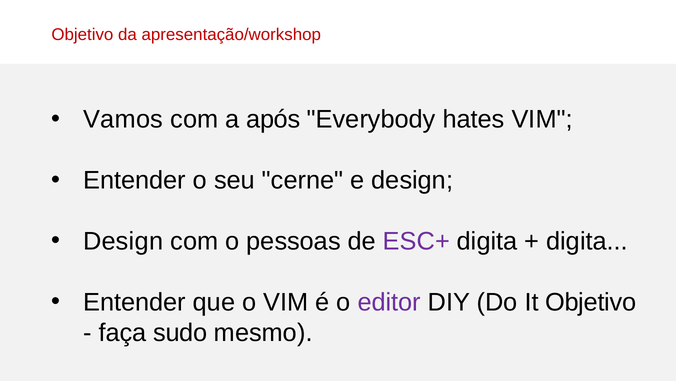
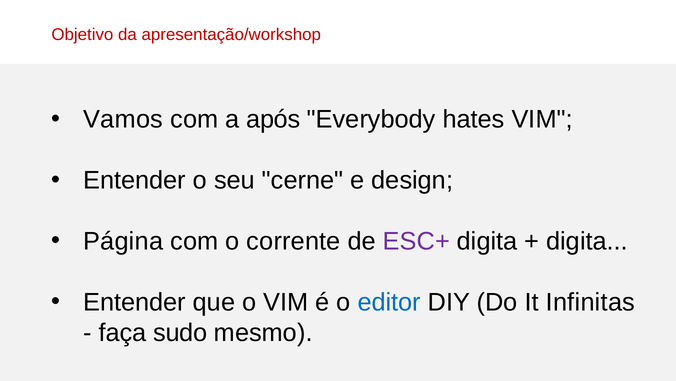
Design at (123, 241): Design -> Página
pessoas: pessoas -> corrente
editor colour: purple -> blue
It Objetivo: Objetivo -> Infinitas
